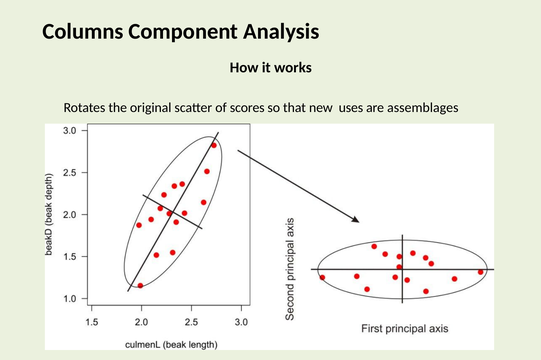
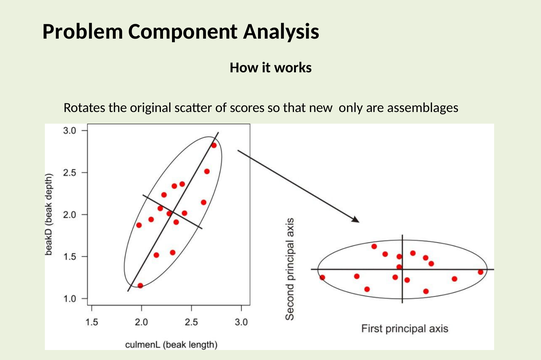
Columns: Columns -> Problem
uses: uses -> only
